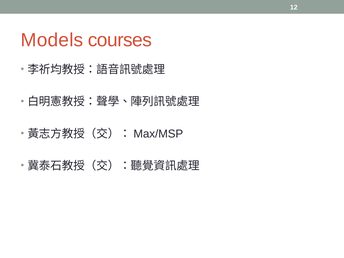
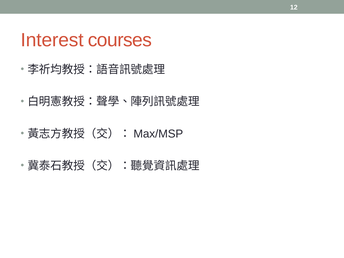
Models: Models -> Interest
